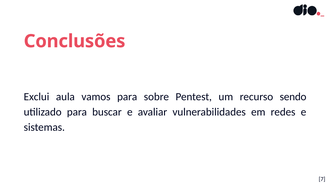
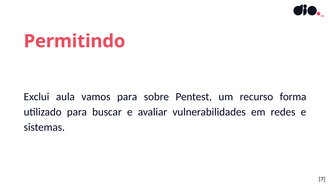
Conclusões: Conclusões -> Permitindo
sendo: sendo -> forma
